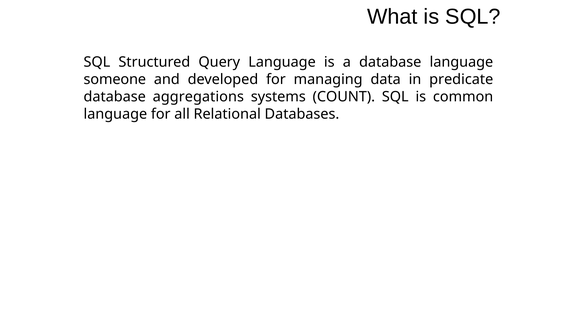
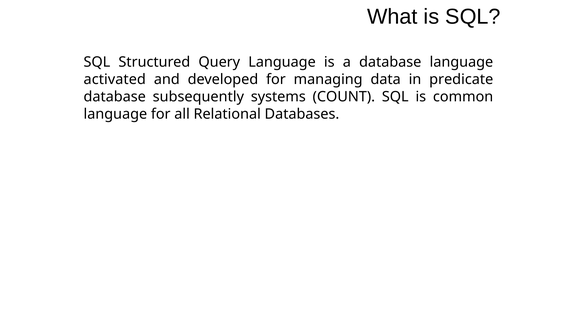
someone: someone -> activated
aggregations: aggregations -> subsequently
